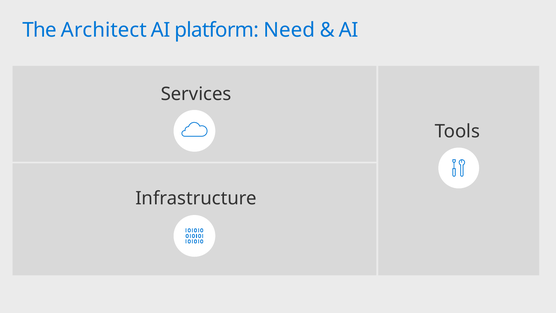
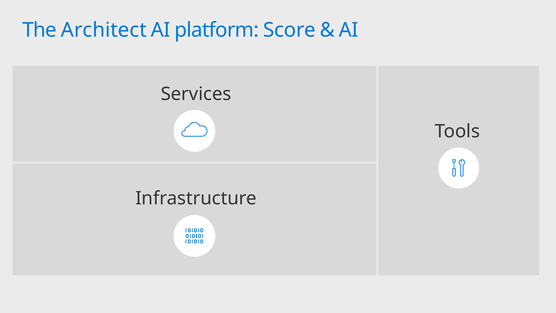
Need: Need -> Score
